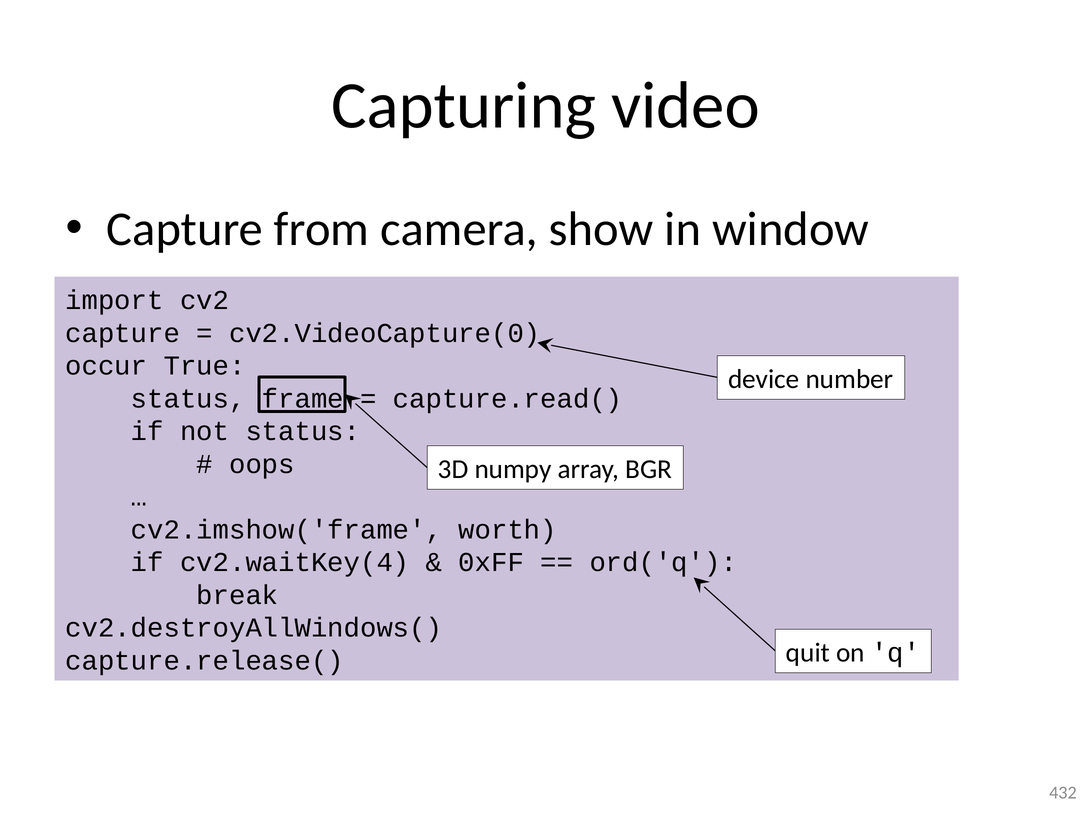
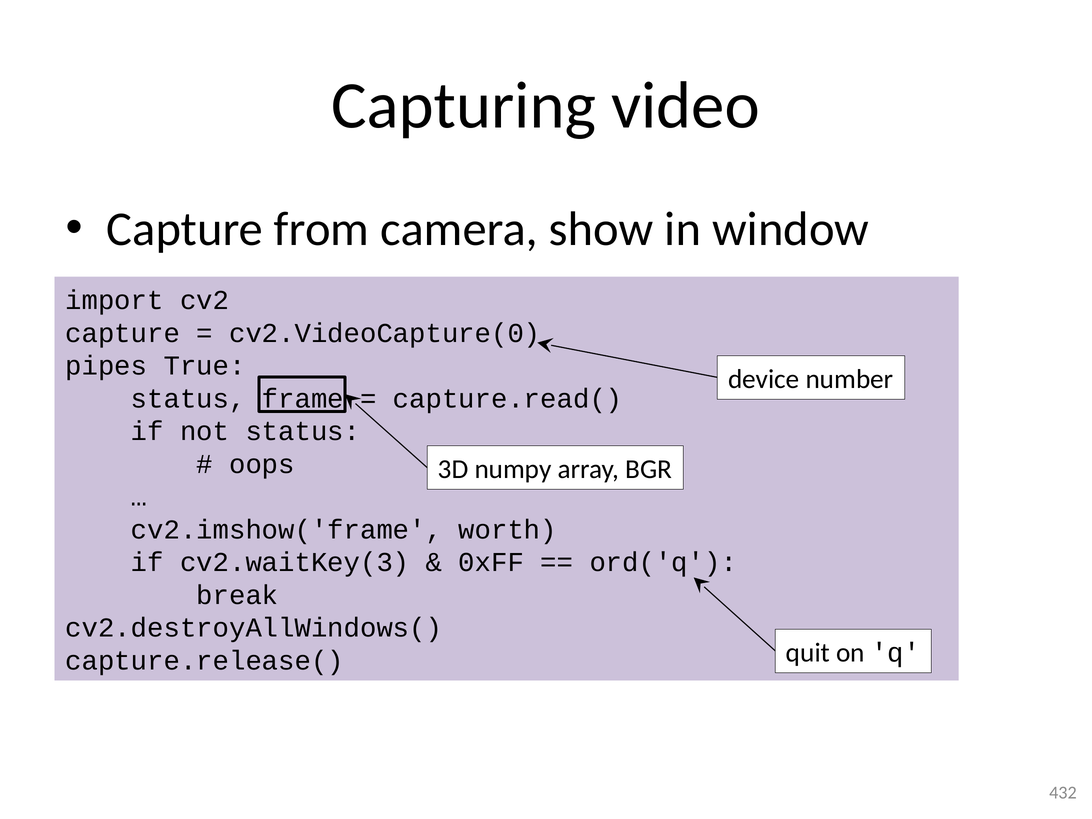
occur: occur -> pipes
cv2.waitKey(4: cv2.waitKey(4 -> cv2.waitKey(3
